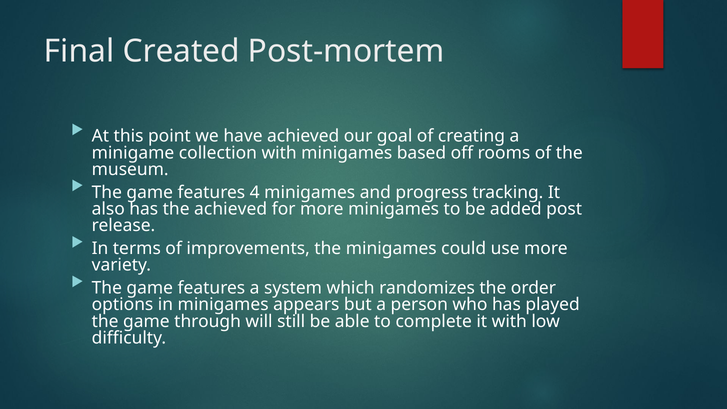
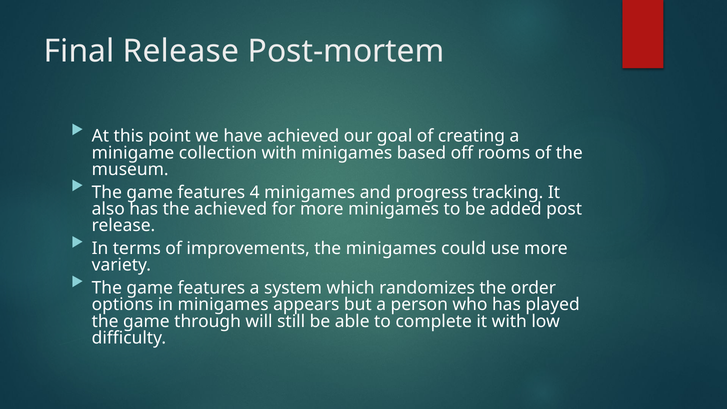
Final Created: Created -> Release
